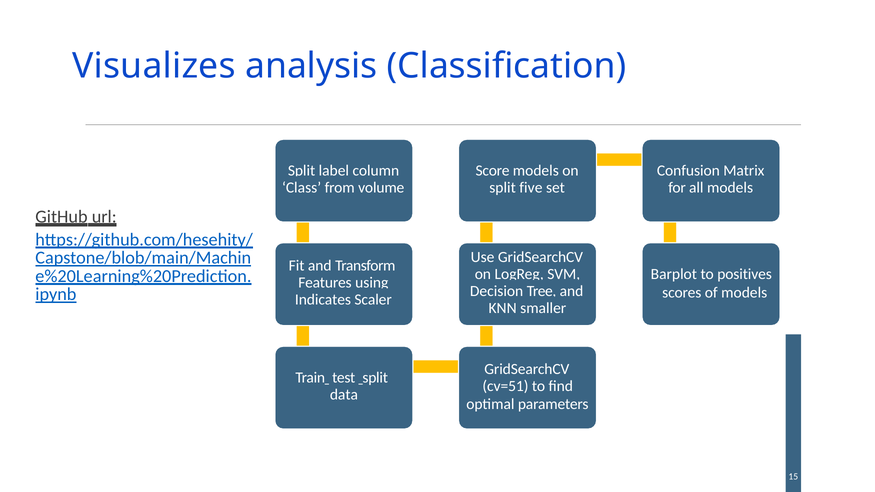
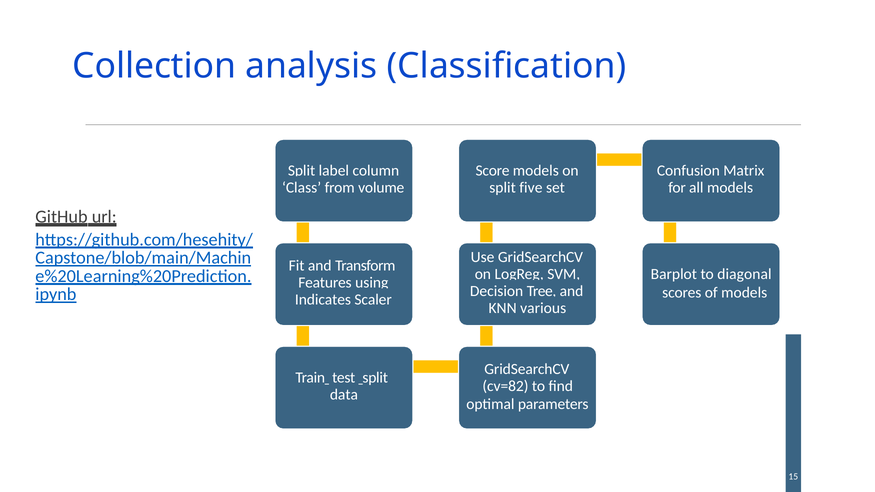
Visualizes: Visualizes -> Collection
positives: positives -> diagonal
smaller: smaller -> various
cv=51: cv=51 -> cv=82
